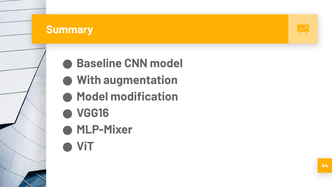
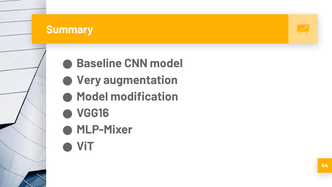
With: With -> Very
